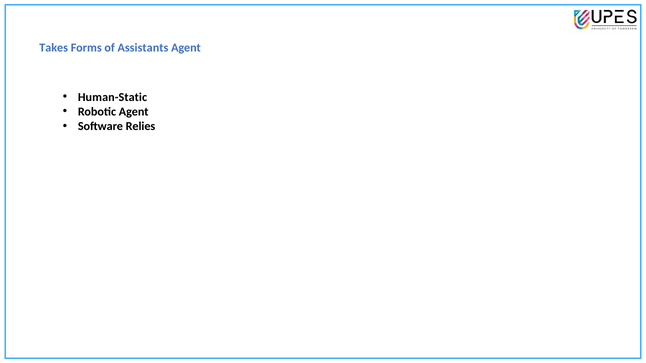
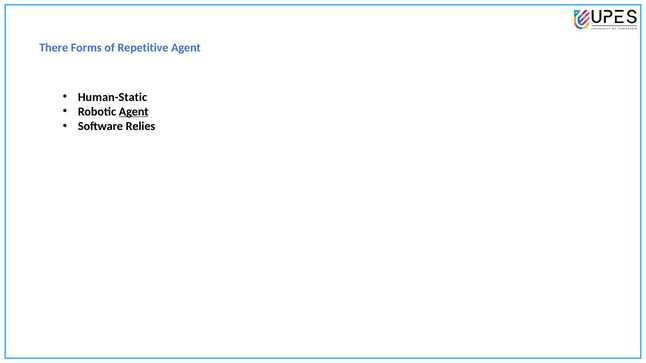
Takes: Takes -> There
Assistants: Assistants -> Repetitive
Agent at (134, 112) underline: none -> present
